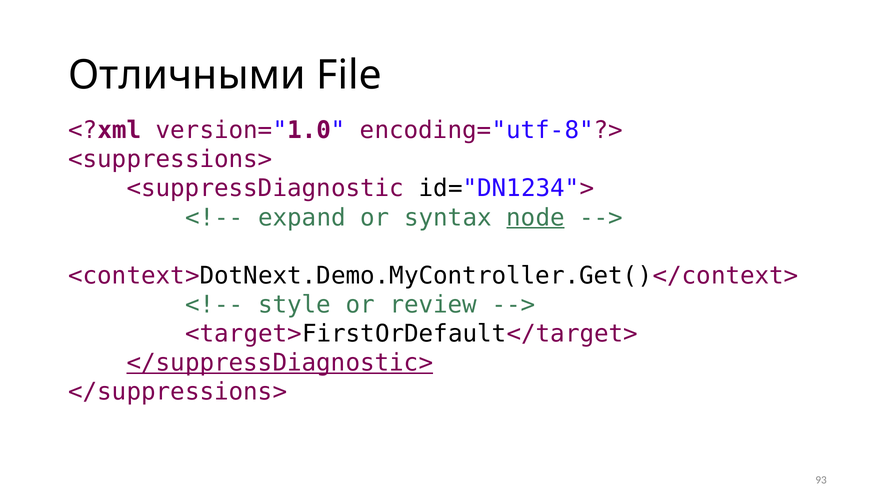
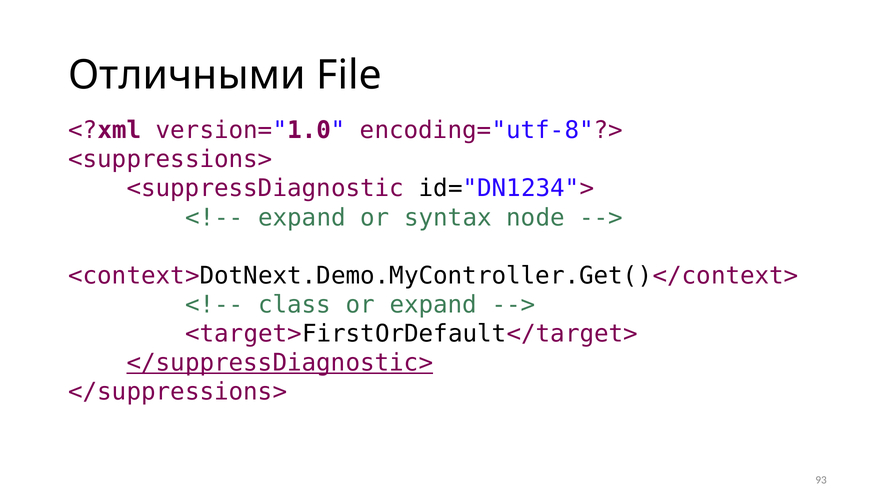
node underline: present -> none
style: style -> class
or review: review -> expand
